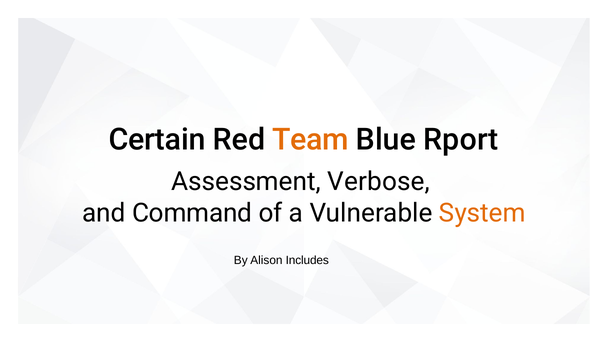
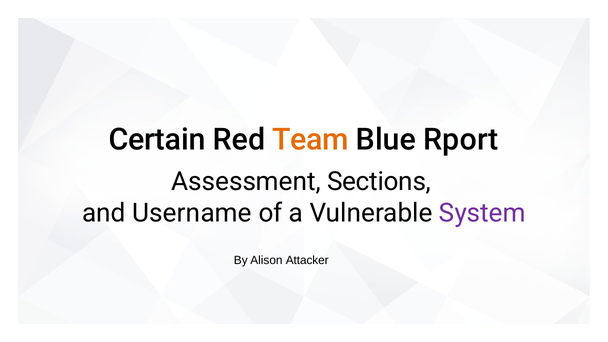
Verbose: Verbose -> Sections
Command: Command -> Username
System colour: orange -> purple
Includes: Includes -> Attacker
